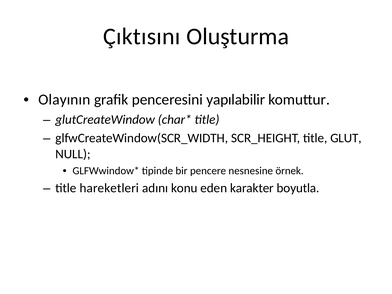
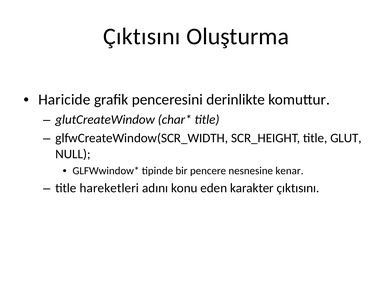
Olayının: Olayının -> Haricide
yapılabilir: yapılabilir -> derinlikte
örnek: örnek -> kenar
karakter boyutla: boyutla -> çıktısını
